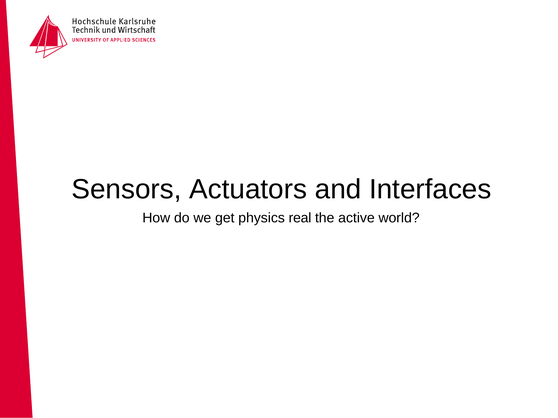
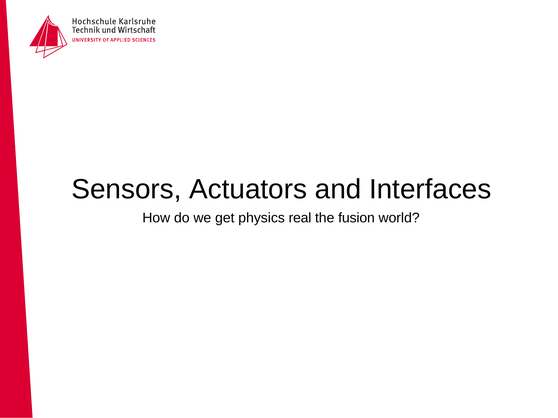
active: active -> fusion
